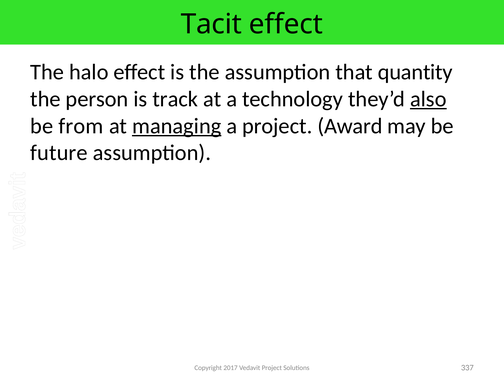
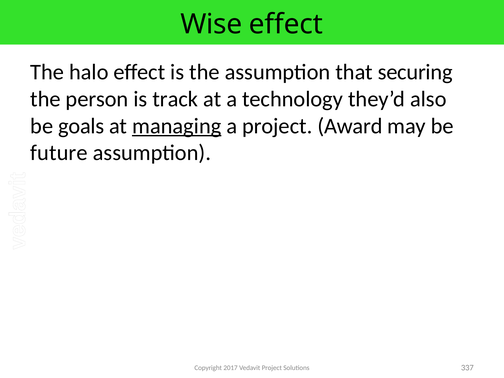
Tacit: Tacit -> Wise
quantity: quantity -> securing
also underline: present -> none
from: from -> goals
